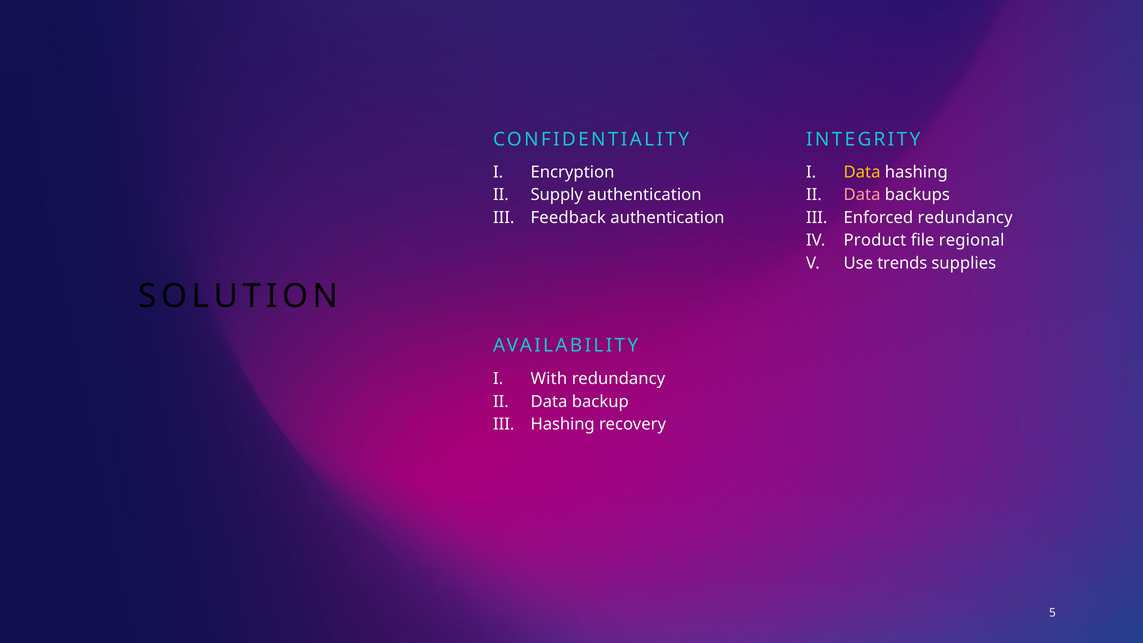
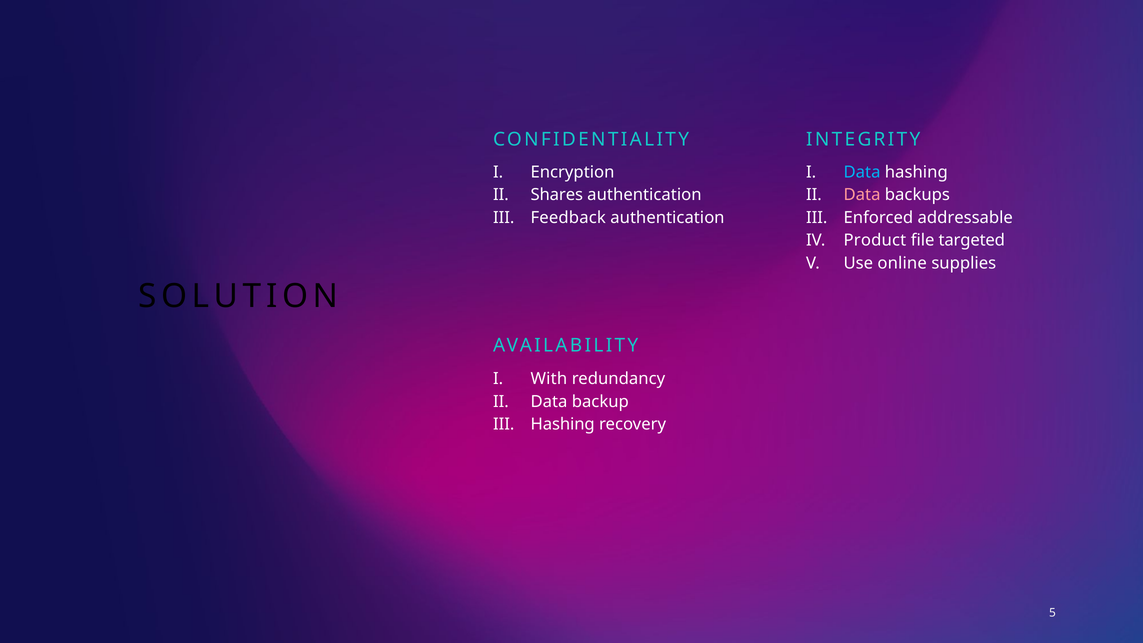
Data at (862, 172) colour: yellow -> light blue
Supply: Supply -> Shares
Enforced redundancy: redundancy -> addressable
regional: regional -> targeted
trends: trends -> online
